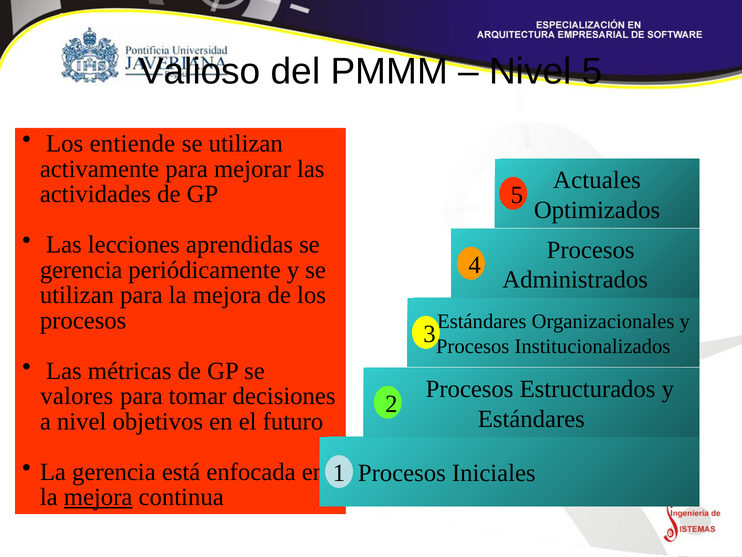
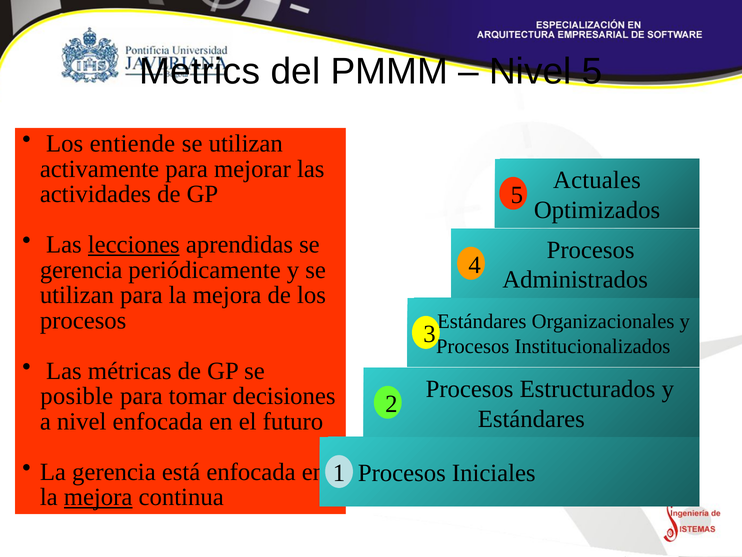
Valioso: Valioso -> Metrics
lecciones underline: none -> present
valores: valores -> posible
nivel objetivos: objetivos -> enfocada
